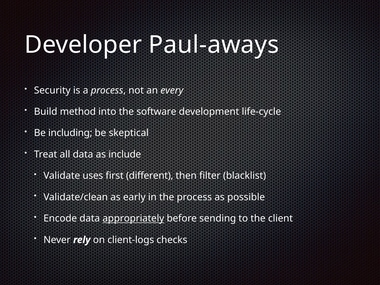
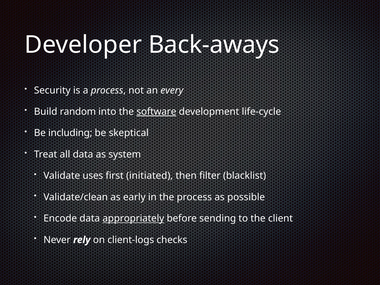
Paul-aways: Paul-aways -> Back-aways
method: method -> random
software underline: none -> present
include: include -> system
different: different -> initiated
